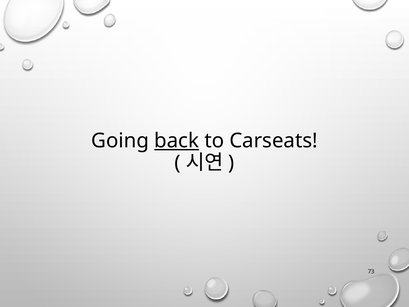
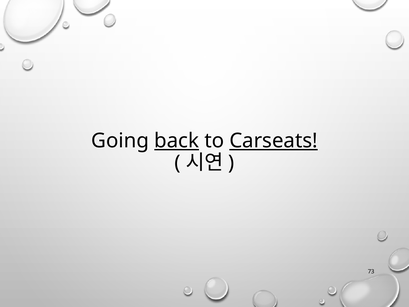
Carseats underline: none -> present
